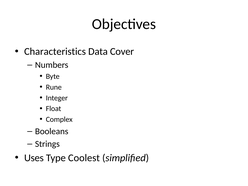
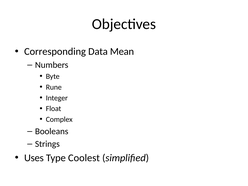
Characteristics: Characteristics -> Corresponding
Cover: Cover -> Mean
